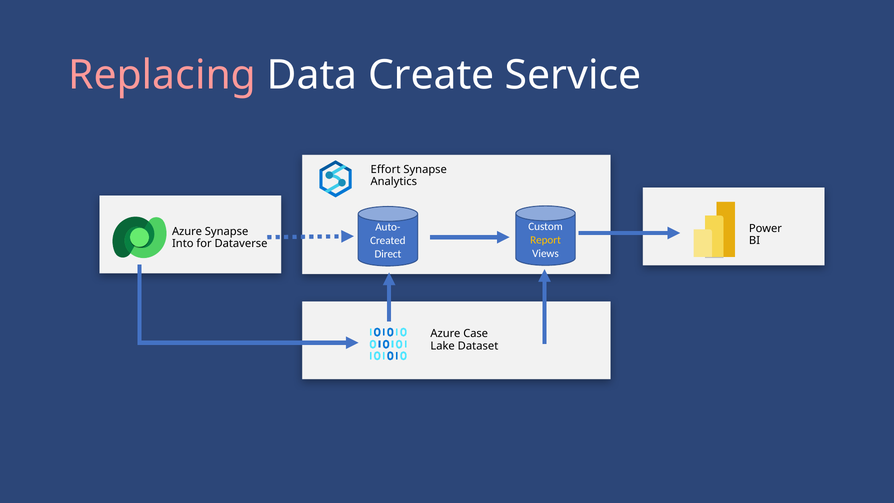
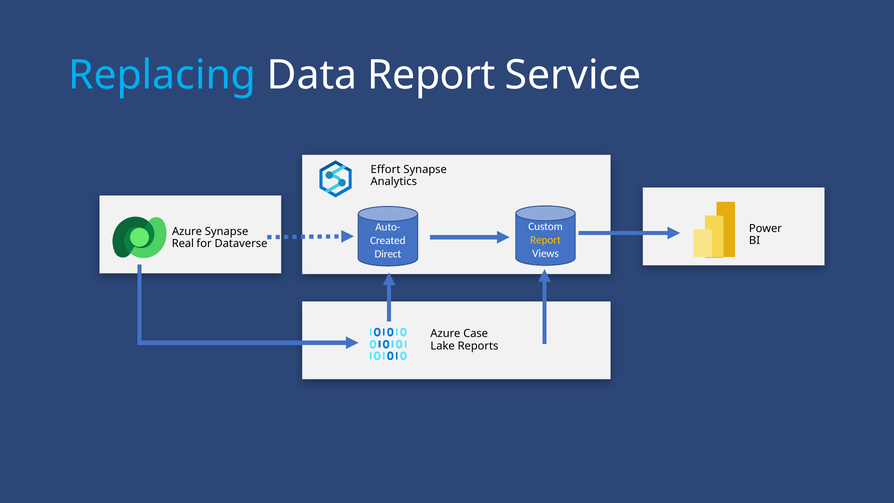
Replacing colour: pink -> light blue
Data Create: Create -> Report
Into: Into -> Real
Dataset: Dataset -> Reports
